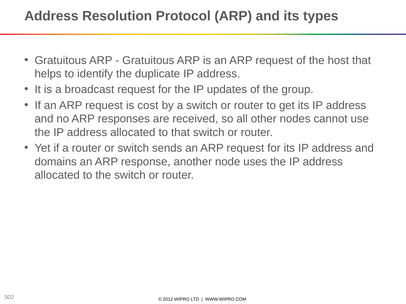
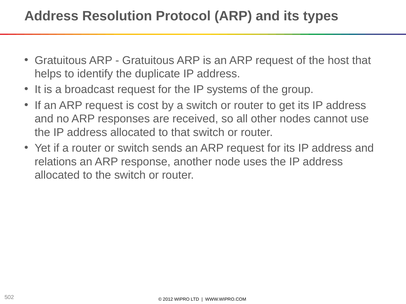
updates: updates -> systems
domains: domains -> relations
